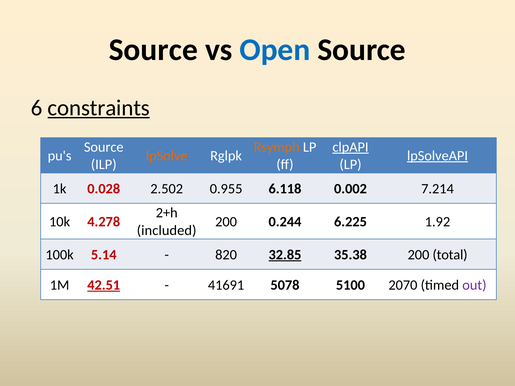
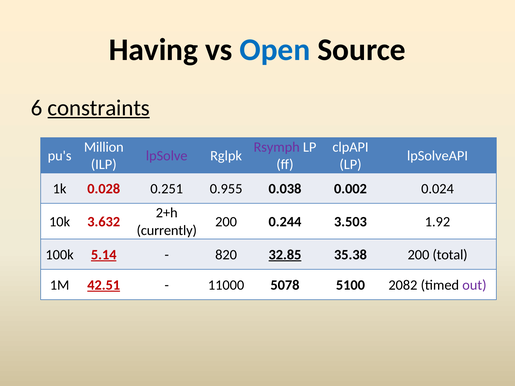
Source at (153, 50): Source -> Having
Source at (104, 147): Source -> Million
Rsymph colour: orange -> purple
clpAPI underline: present -> none
lpSolve colour: orange -> purple
lpSolveAPI underline: present -> none
2.502: 2.502 -> 0.251
6.118: 6.118 -> 0.038
7.214: 7.214 -> 0.024
4.278: 4.278 -> 3.632
6.225: 6.225 -> 3.503
included: included -> currently
5.14 underline: none -> present
41691: 41691 -> 11000
2070: 2070 -> 2082
